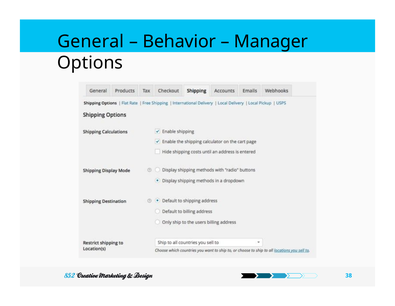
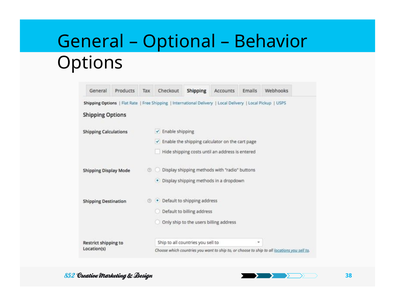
Behavior: Behavior -> Optional
Manager: Manager -> Behavior
